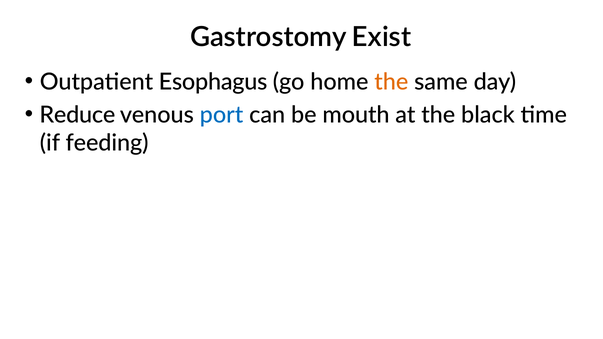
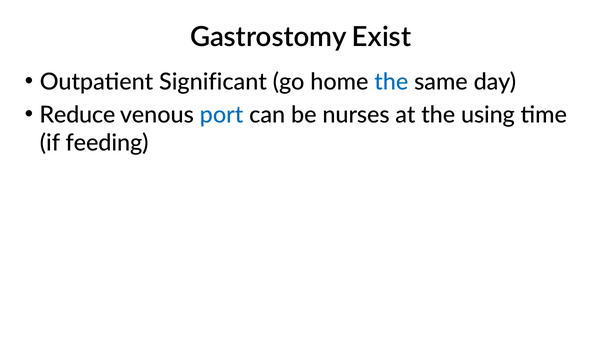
Esophagus: Esophagus -> Significant
the at (391, 82) colour: orange -> blue
mouth: mouth -> nurses
black: black -> using
